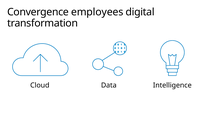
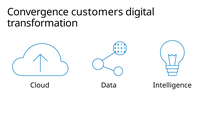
employees: employees -> customers
